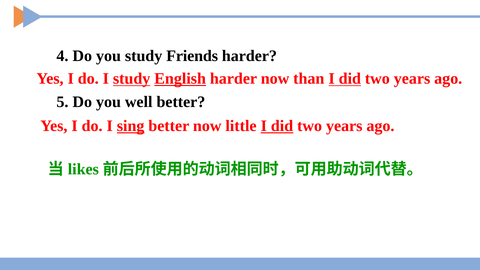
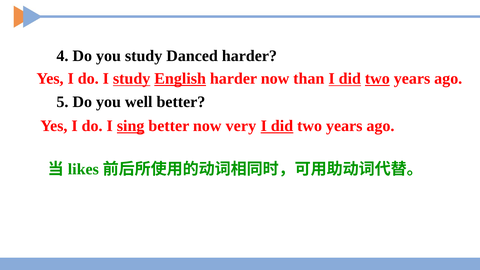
Friends: Friends -> Danced
two at (377, 79) underline: none -> present
little: little -> very
